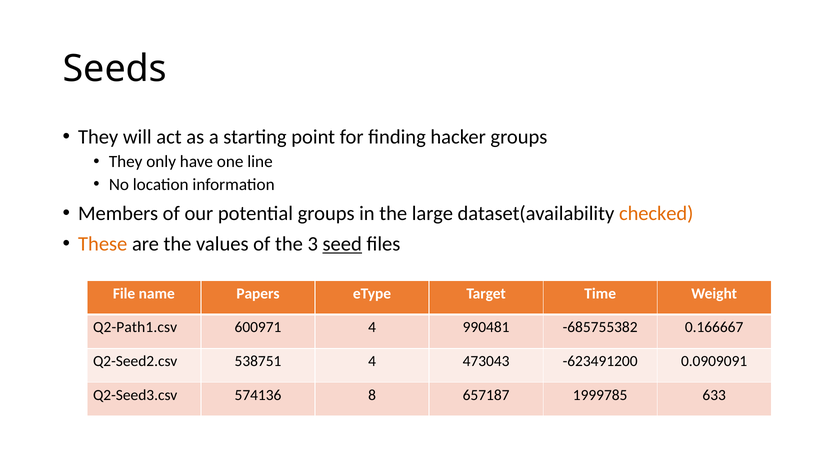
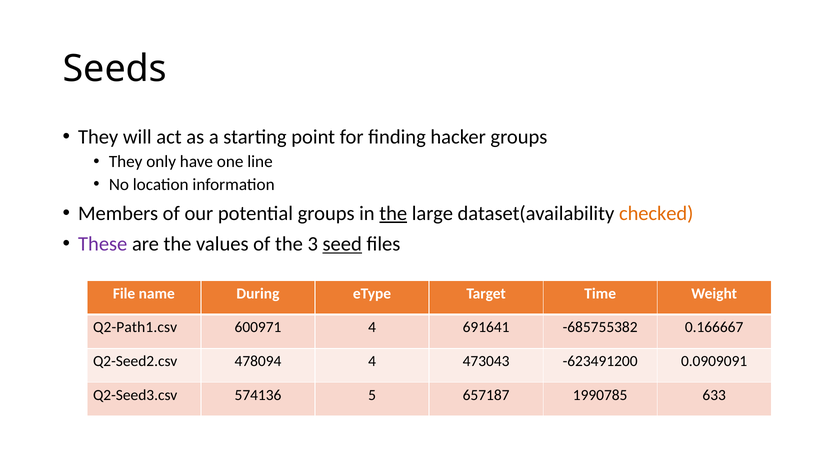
the at (393, 213) underline: none -> present
These colour: orange -> purple
Papers: Papers -> During
990481: 990481 -> 691641
538751: 538751 -> 478094
8: 8 -> 5
1999785: 1999785 -> 1990785
